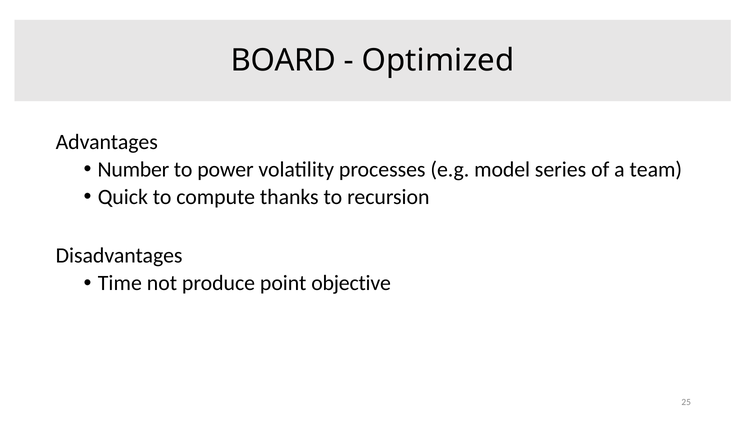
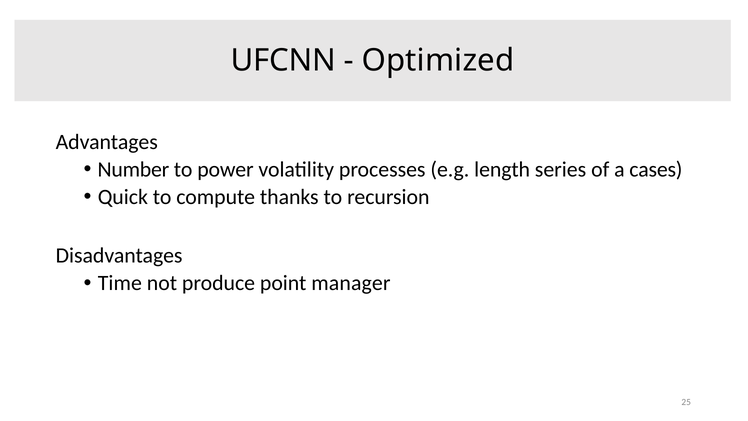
BOARD: BOARD -> UFCNN
model: model -> length
team: team -> cases
objective: objective -> manager
